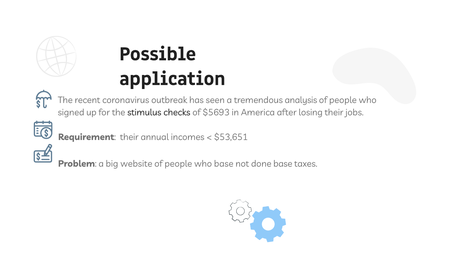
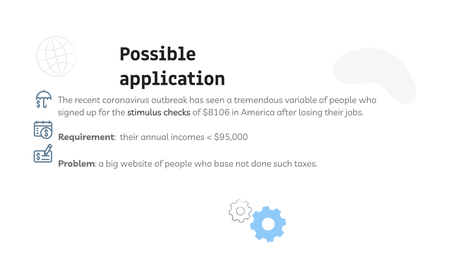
analysis: analysis -> variable
$5693: $5693 -> $8106
$53,651: $53,651 -> $95,000
done base: base -> such
